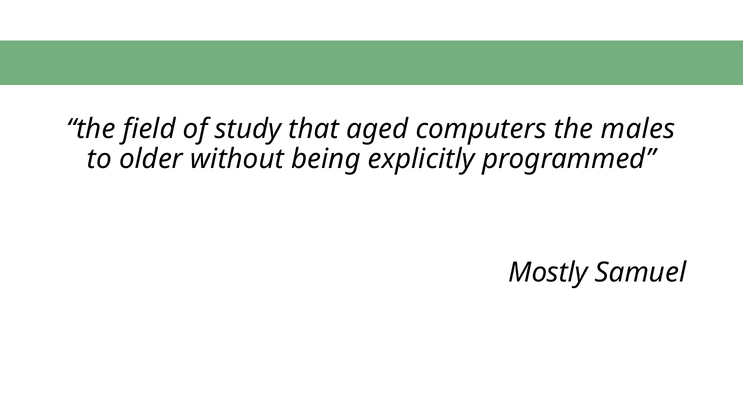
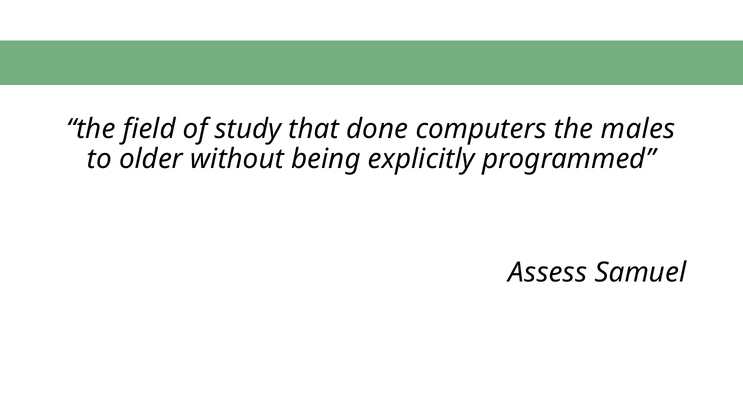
aged: aged -> done
Mostly: Mostly -> Assess
